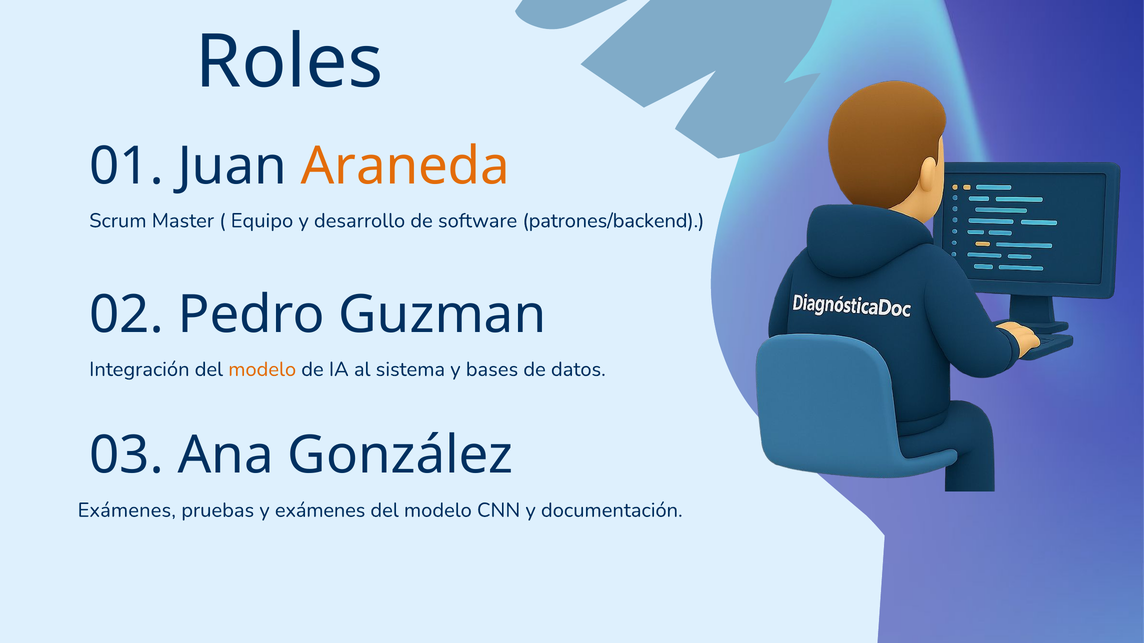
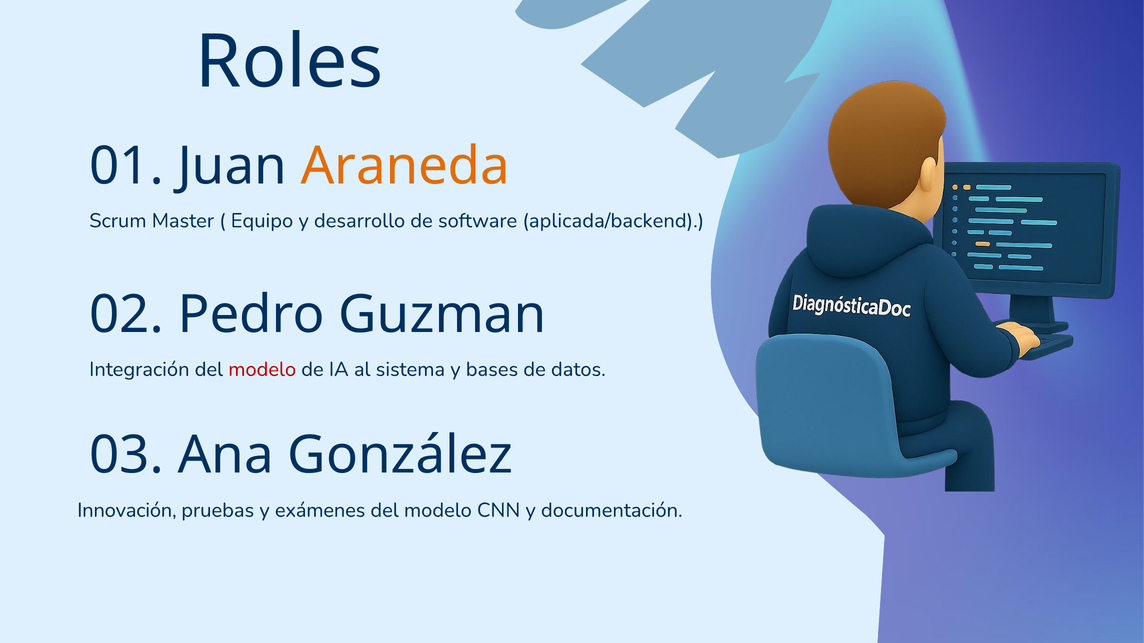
patrones/backend: patrones/backend -> aplicada/backend
modelo at (262, 370) colour: orange -> red
Exámenes at (127, 511): Exámenes -> Innovación
